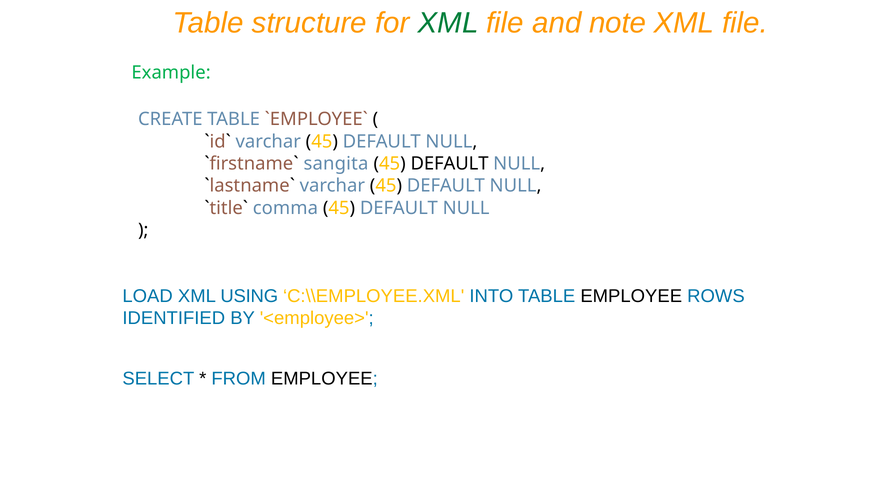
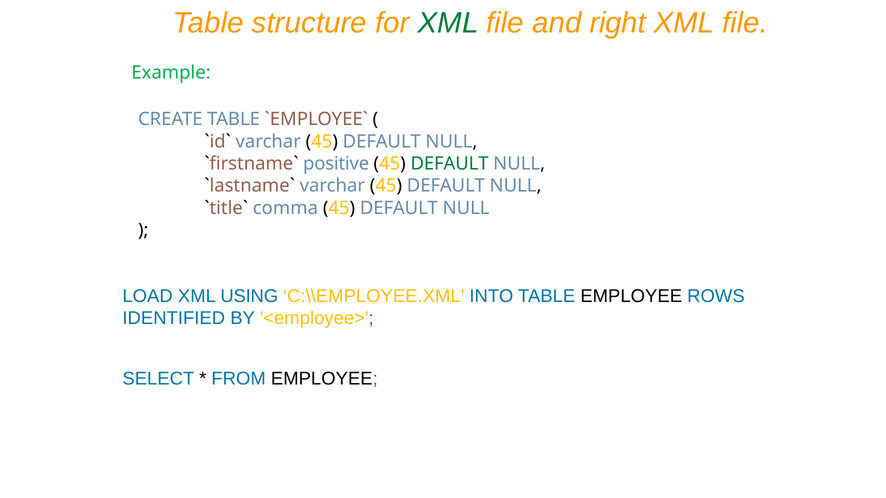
note: note -> right
sangita: sangita -> positive
DEFAULT at (450, 164) colour: black -> green
